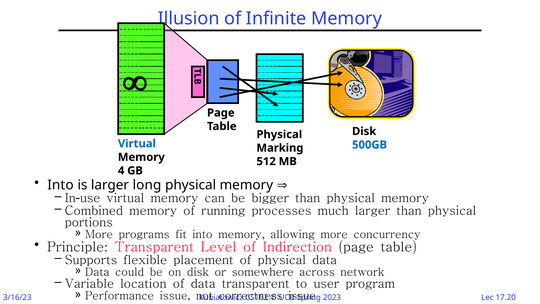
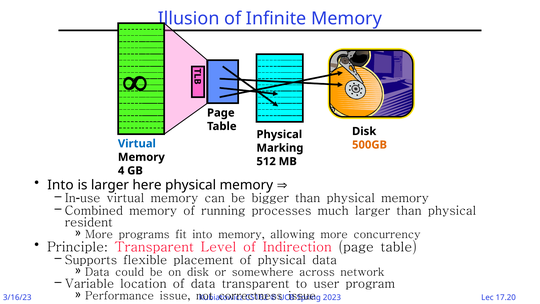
500GB colour: blue -> orange
long: long -> here
portions: portions -> resident
